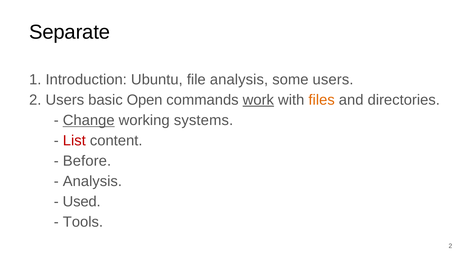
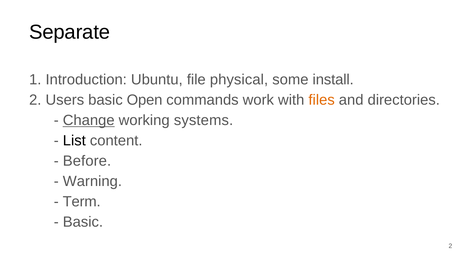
file analysis: analysis -> physical
some users: users -> install
work underline: present -> none
List colour: red -> black
Analysis at (92, 182): Analysis -> Warning
Used: Used -> Term
Tools at (83, 222): Tools -> Basic
